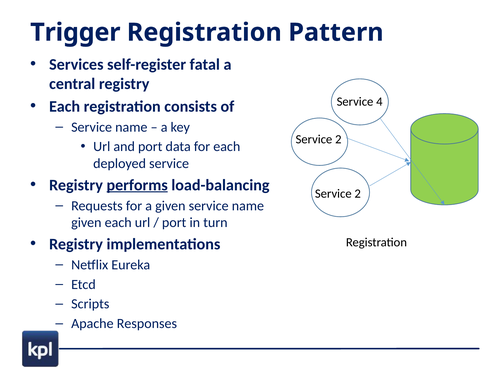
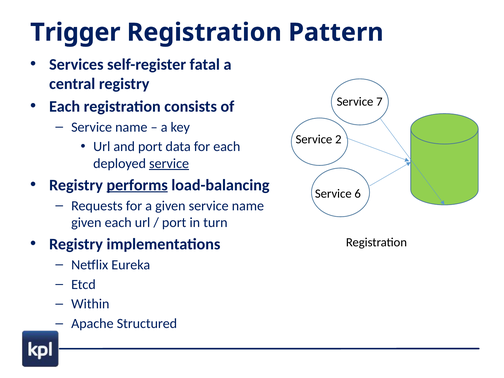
4: 4 -> 7
service at (169, 163) underline: none -> present
2 at (358, 194): 2 -> 6
Scripts: Scripts -> Within
Responses: Responses -> Structured
